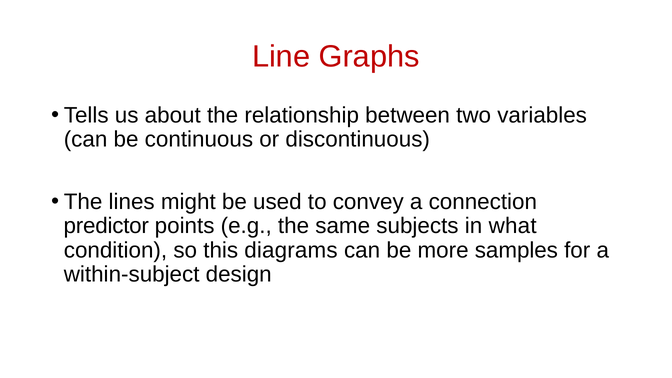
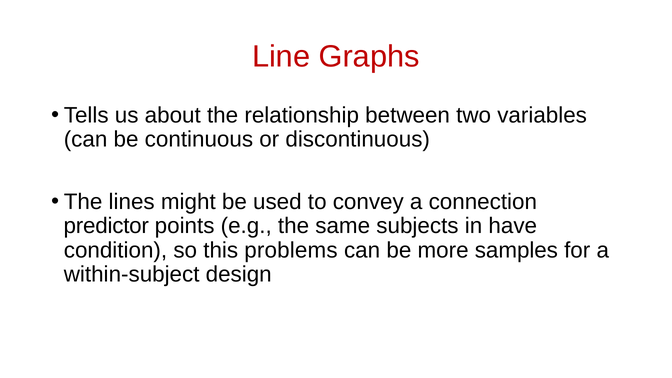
what: what -> have
diagrams: diagrams -> problems
